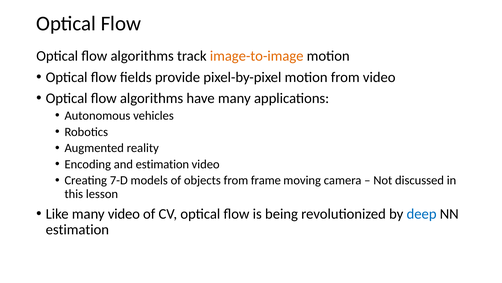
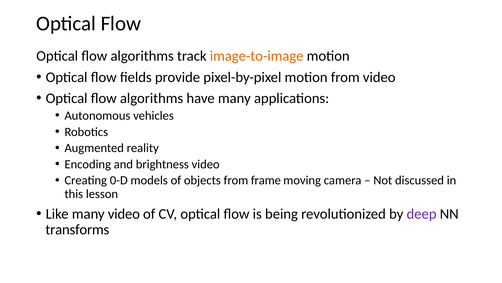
and estimation: estimation -> brightness
7-D: 7-D -> 0-D
deep colour: blue -> purple
estimation at (77, 229): estimation -> transforms
